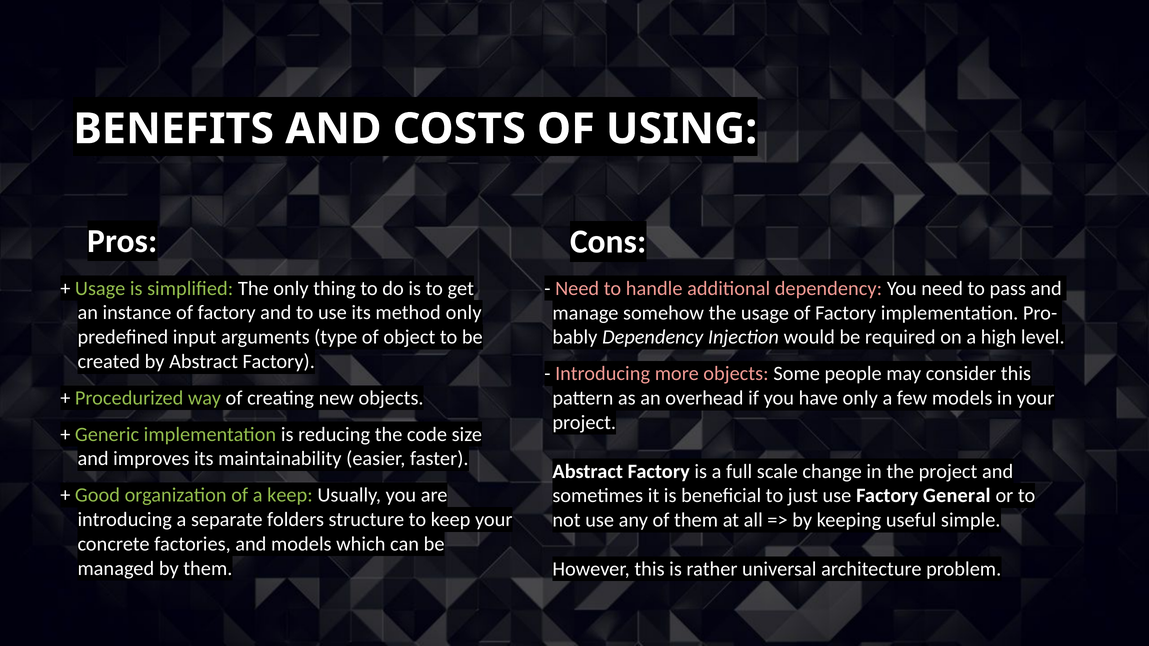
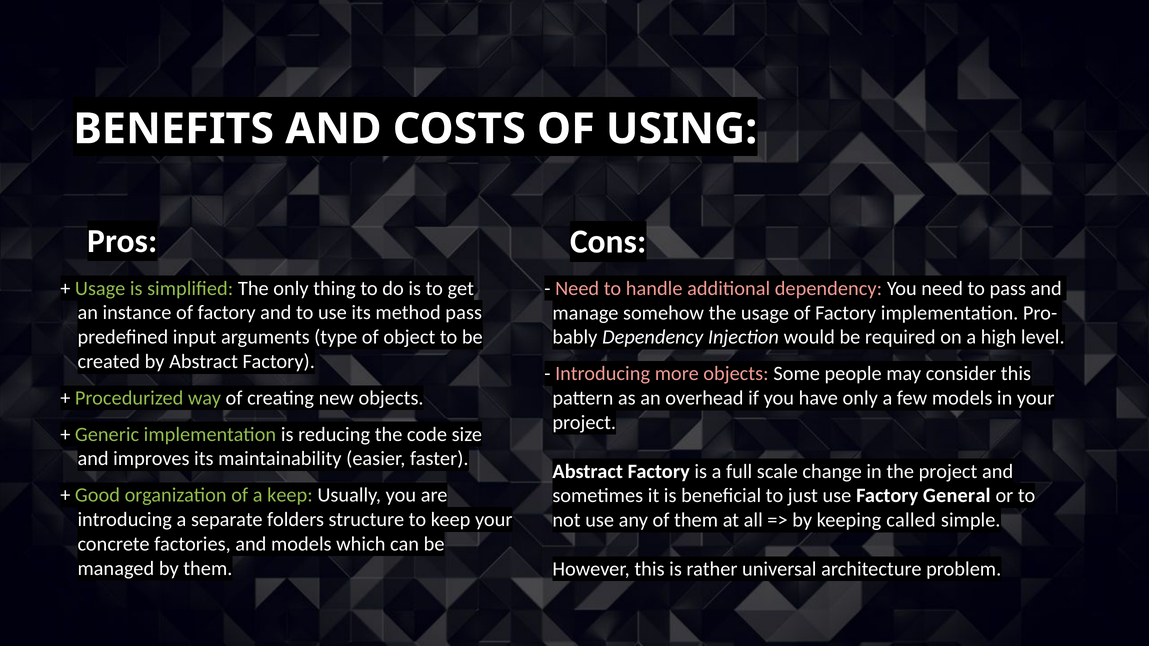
method only: only -> pass
useful: useful -> called
